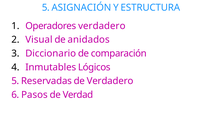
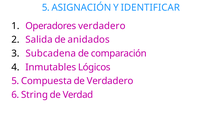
ESTRUCTURA: ESTRUCTURA -> IDENTIFICAR
Visual: Visual -> Salida
Diccionario: Diccionario -> Subcadena
Reservadas: Reservadas -> Compuesta
Pasos: Pasos -> String
